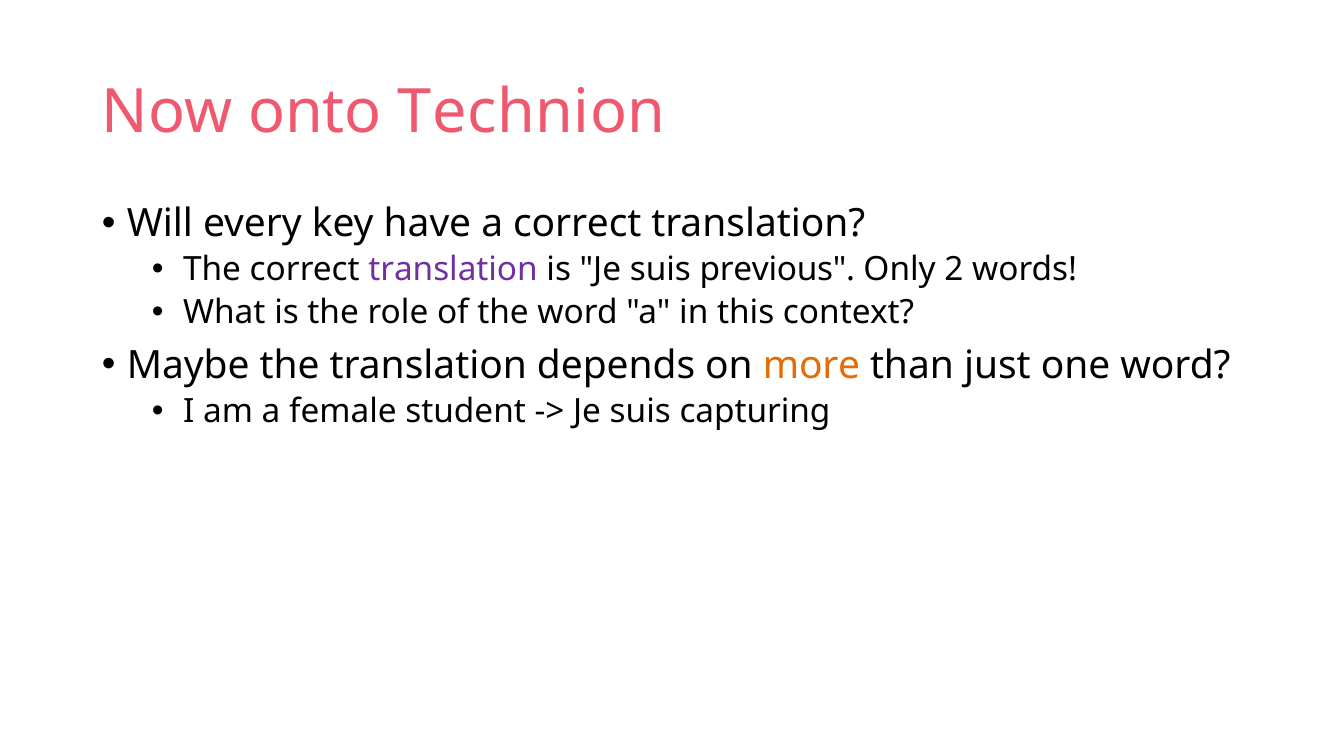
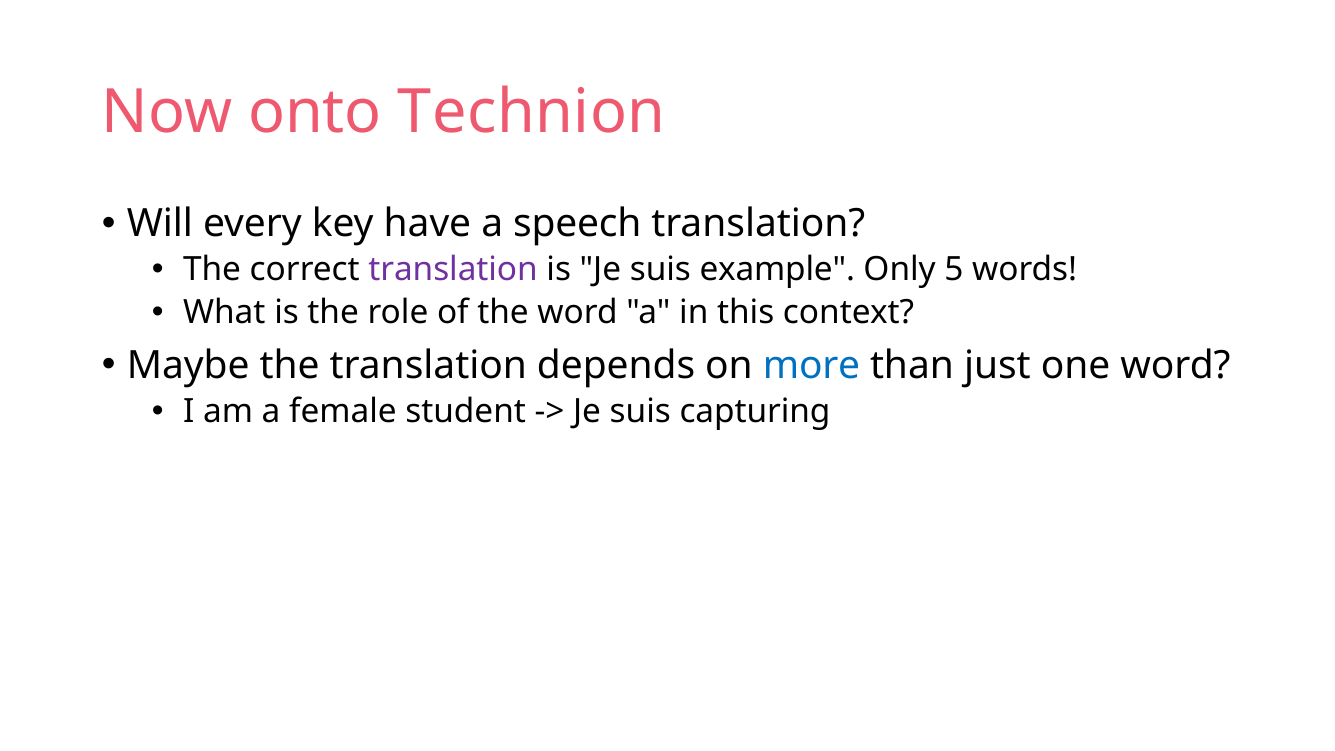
a correct: correct -> speech
previous: previous -> example
2: 2 -> 5
more colour: orange -> blue
